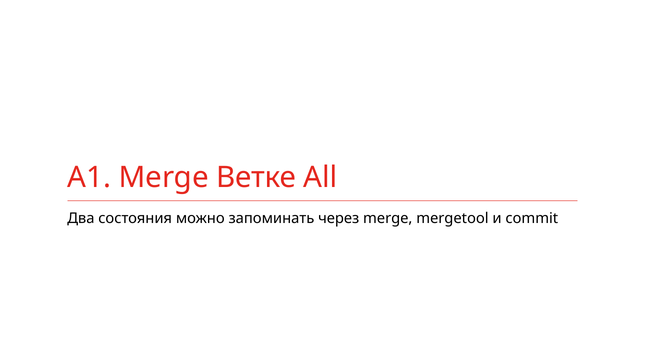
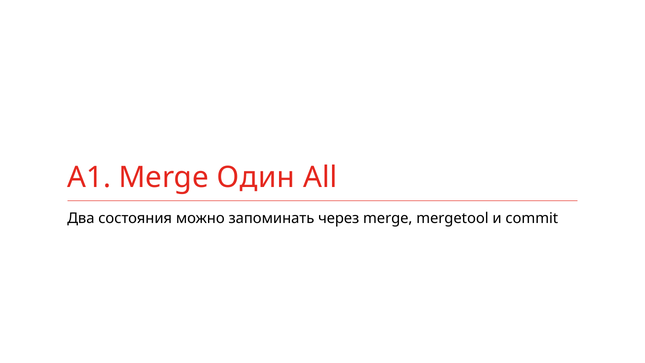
Ветке: Ветке -> Один
